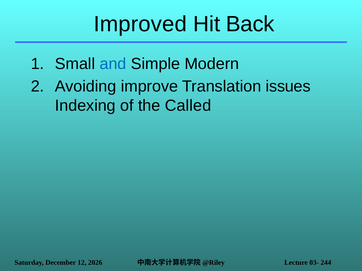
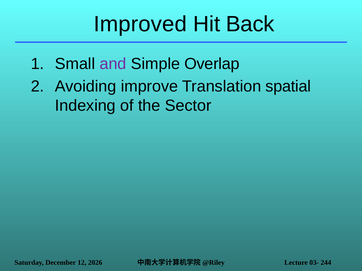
and colour: blue -> purple
Modern: Modern -> Overlap
issues: issues -> spatial
Called: Called -> Sector
